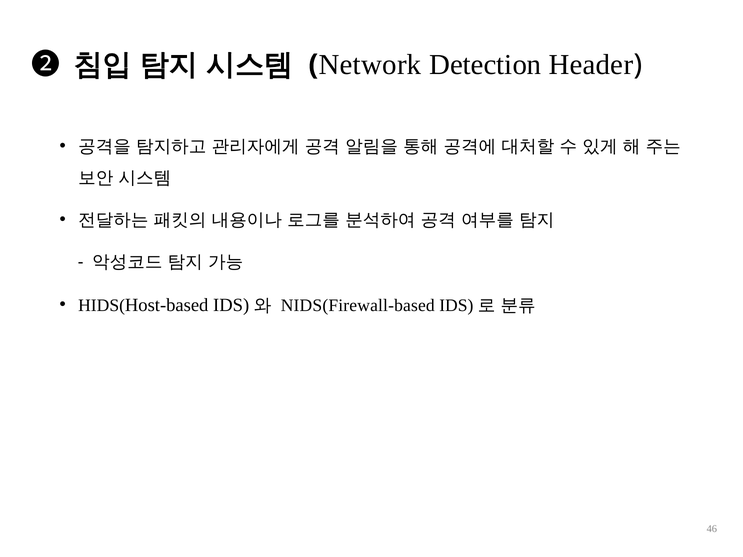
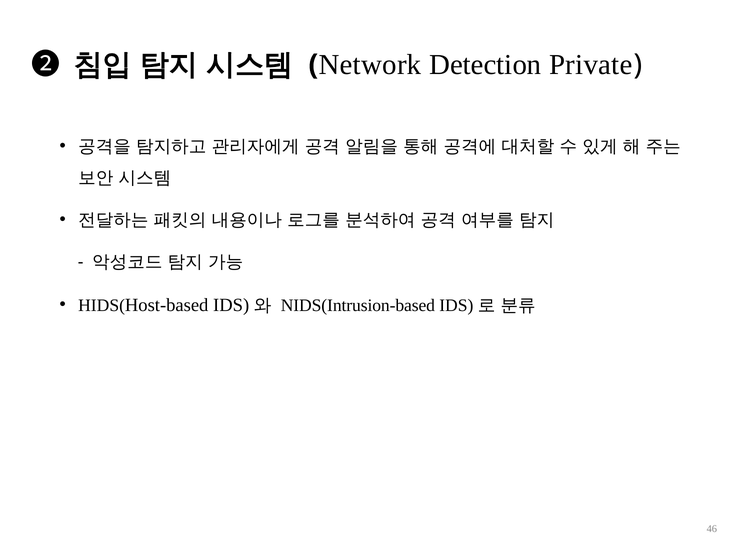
Header: Header -> Private
NIDS(Firewall-based: NIDS(Firewall-based -> NIDS(Intrusion-based
